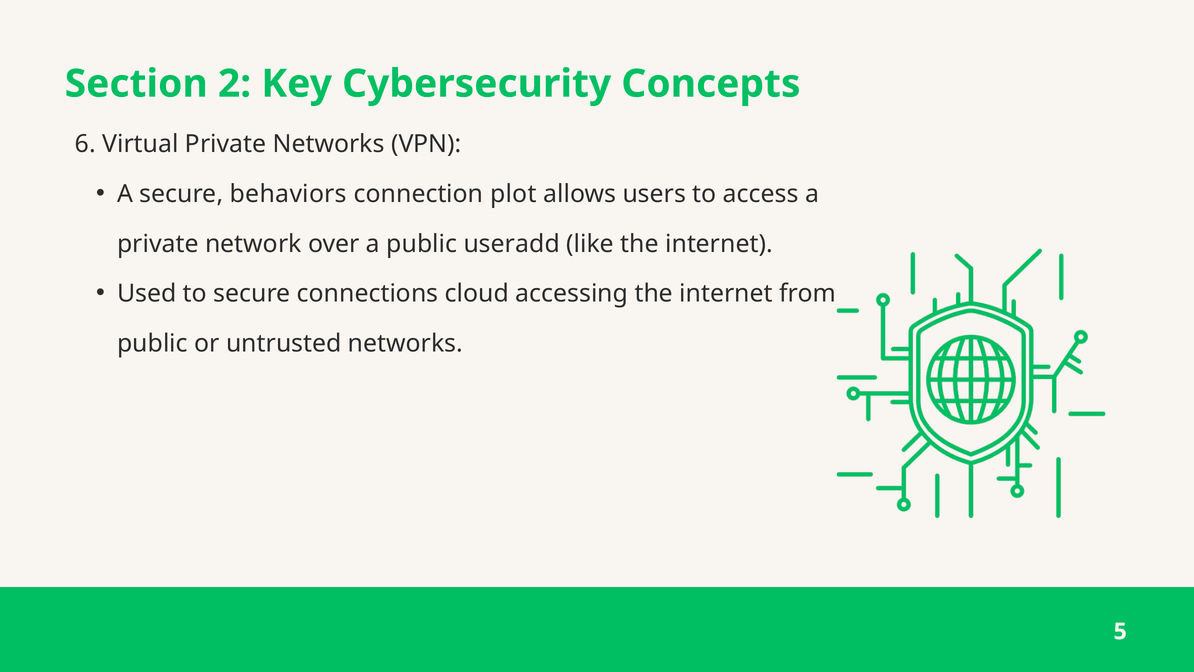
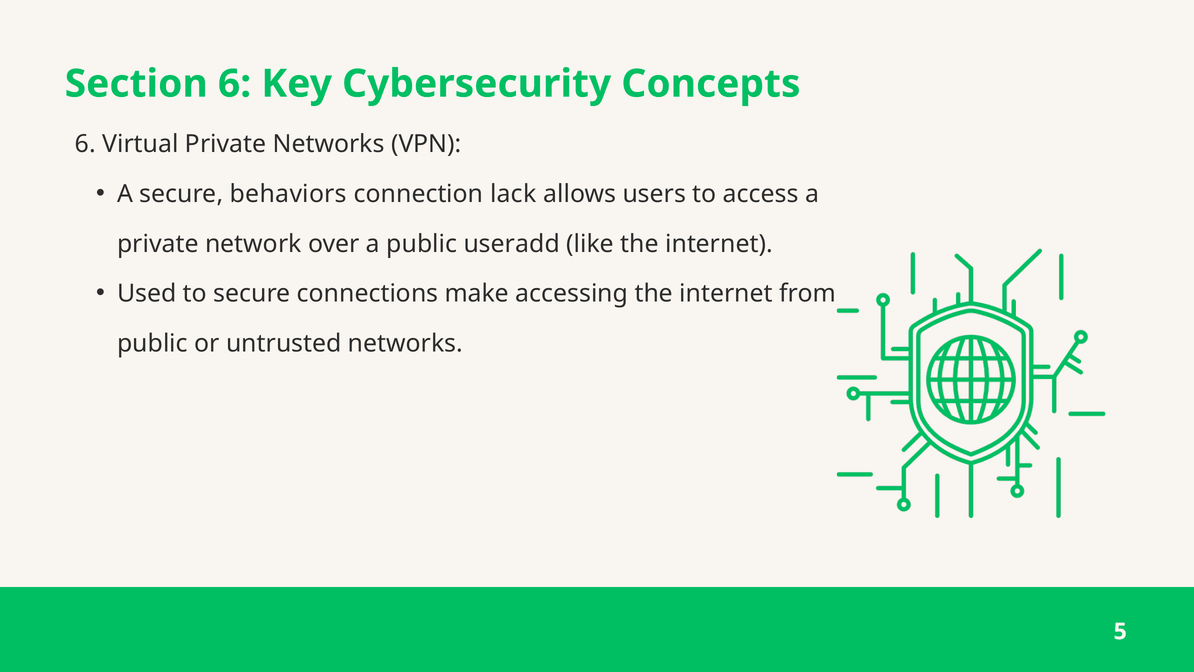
Section 2: 2 -> 6
plot: plot -> lack
cloud: cloud -> make
